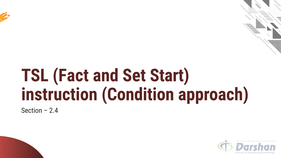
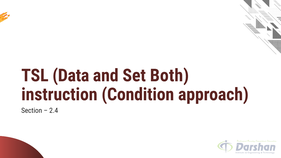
Fact: Fact -> Data
Start: Start -> Both
